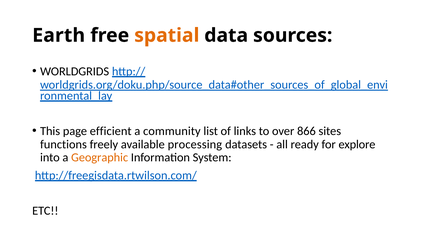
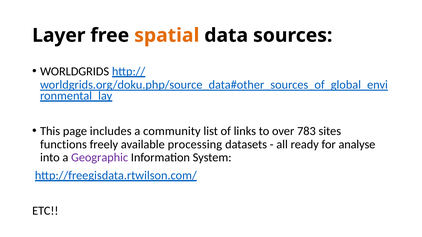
Earth: Earth -> Layer
efficient: efficient -> includes
866: 866 -> 783
explore: explore -> analyse
Geographic colour: orange -> purple
